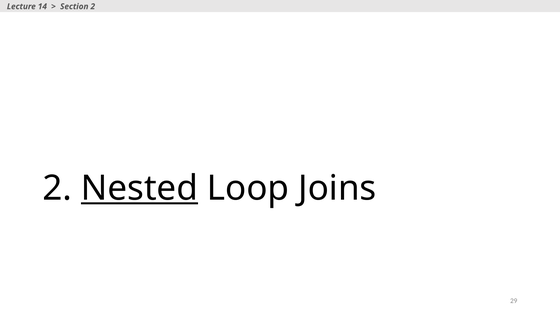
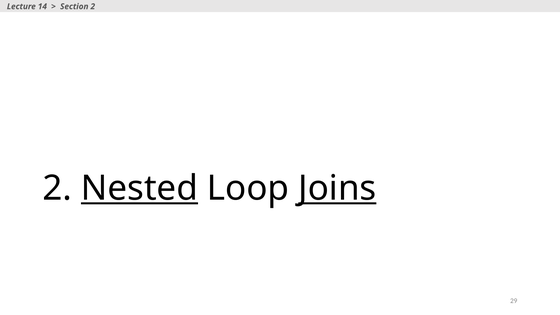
Joins underline: none -> present
